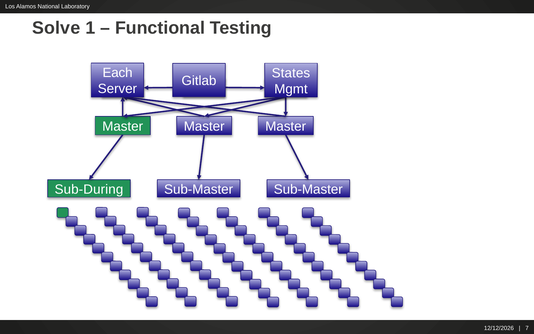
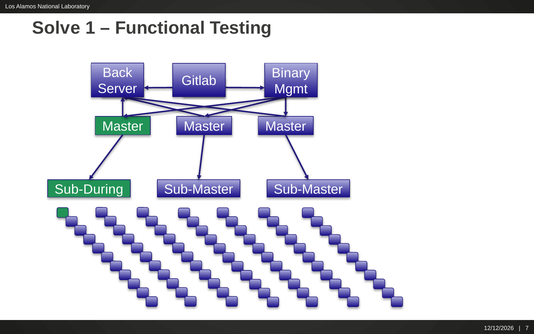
Each: Each -> Back
States: States -> Binary
